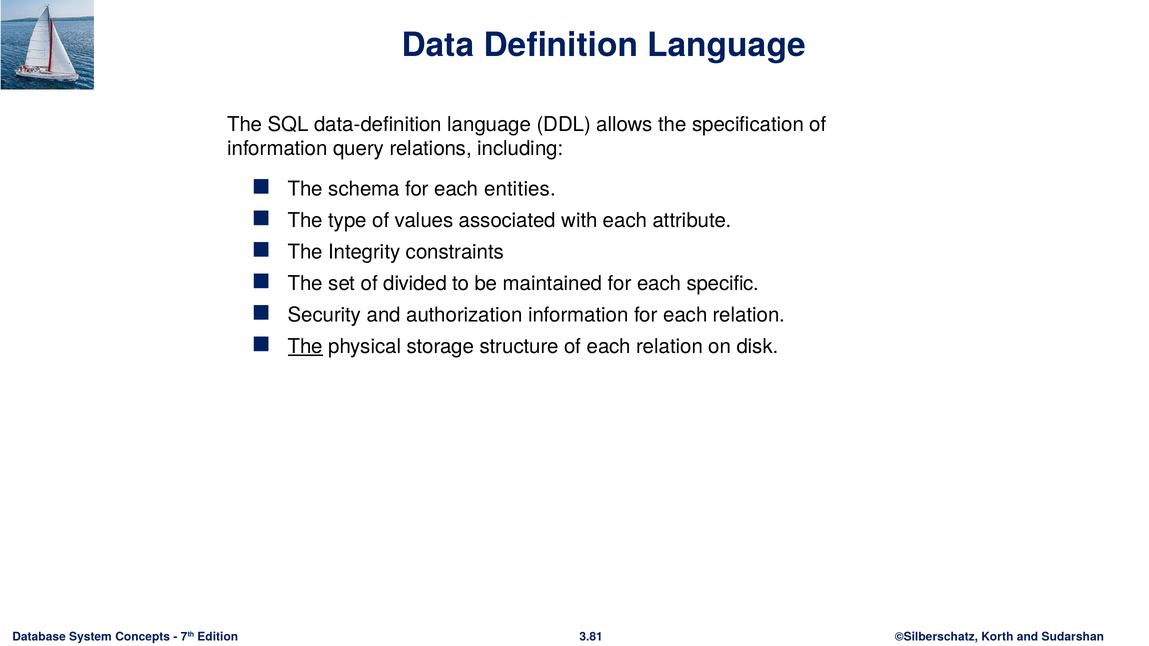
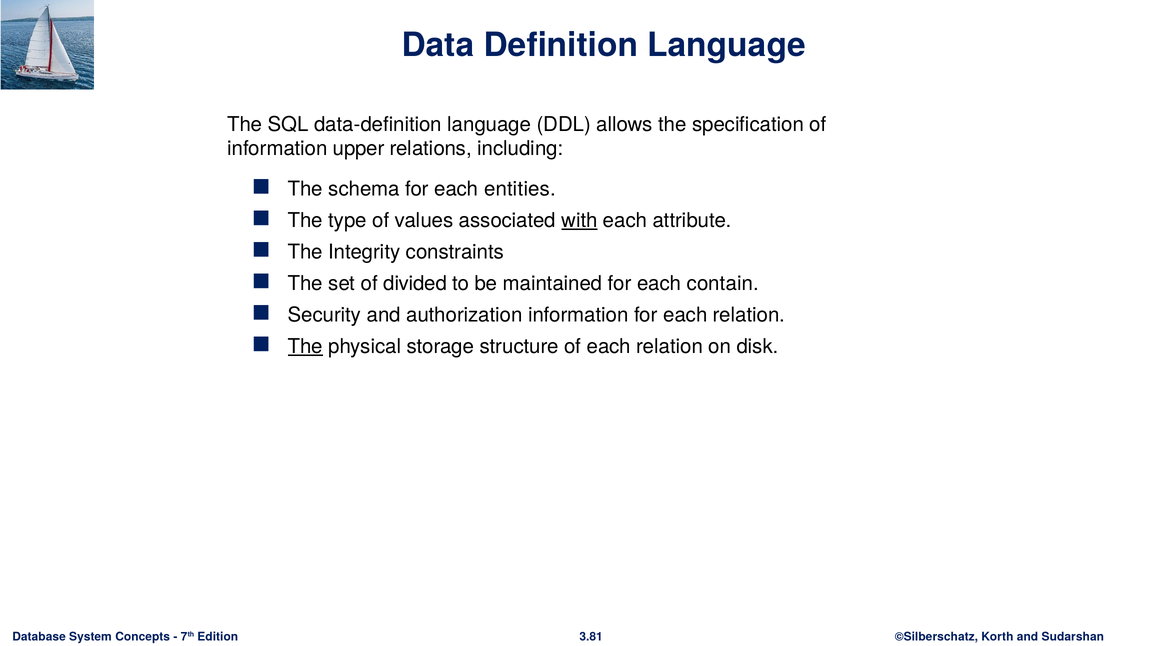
query: query -> upper
with underline: none -> present
specific: specific -> contain
